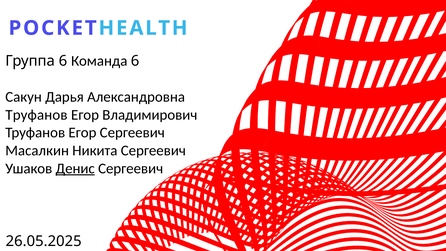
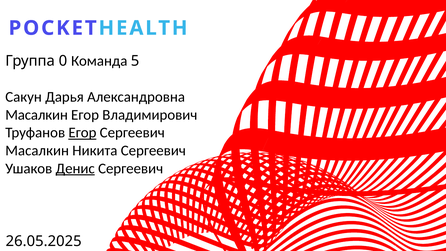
Группа 6: 6 -> 0
Команда 6: 6 -> 5
Труфанов at (36, 115): Труфанов -> Масалкин
Егор at (82, 133) underline: none -> present
